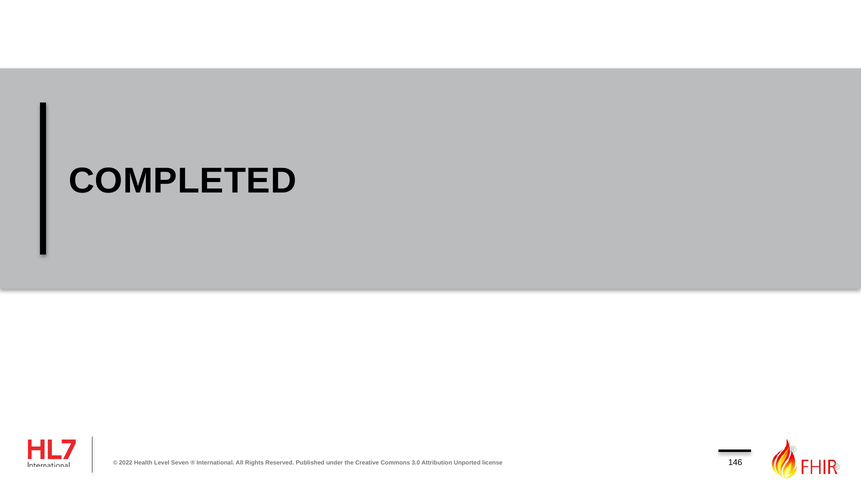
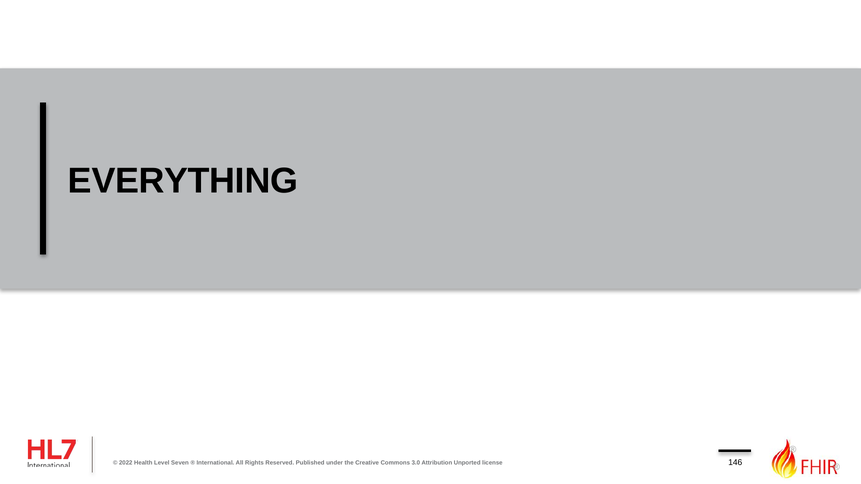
COMPLETED: COMPLETED -> EVERYTHING
